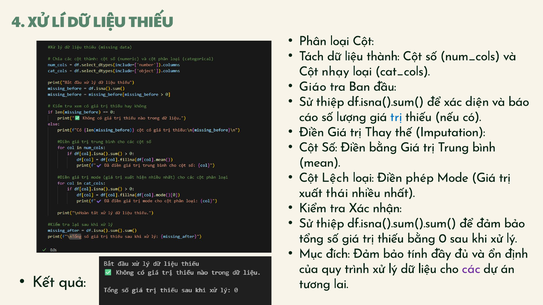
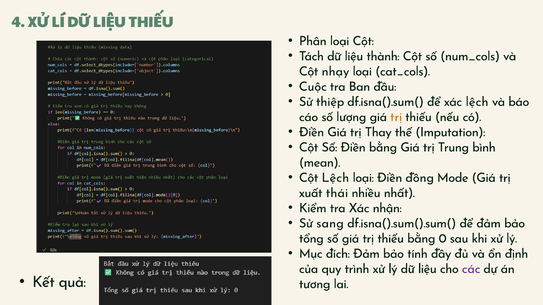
Giáo: Giáo -> Cuộc
xác diện: diện -> lệch
trị at (396, 117) colour: blue -> orange
phép: phép -> đồng
thiệp at (330, 224): thiệp -> sang
